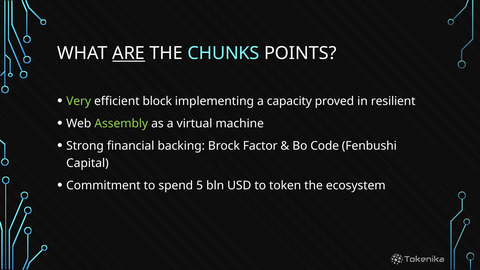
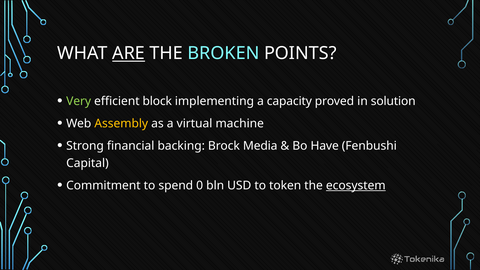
CHUNKS: CHUNKS -> BROKEN
resilient: resilient -> solution
Assembly colour: light green -> yellow
Factor: Factor -> Media
Code: Code -> Have
5: 5 -> 0
ecosystem underline: none -> present
